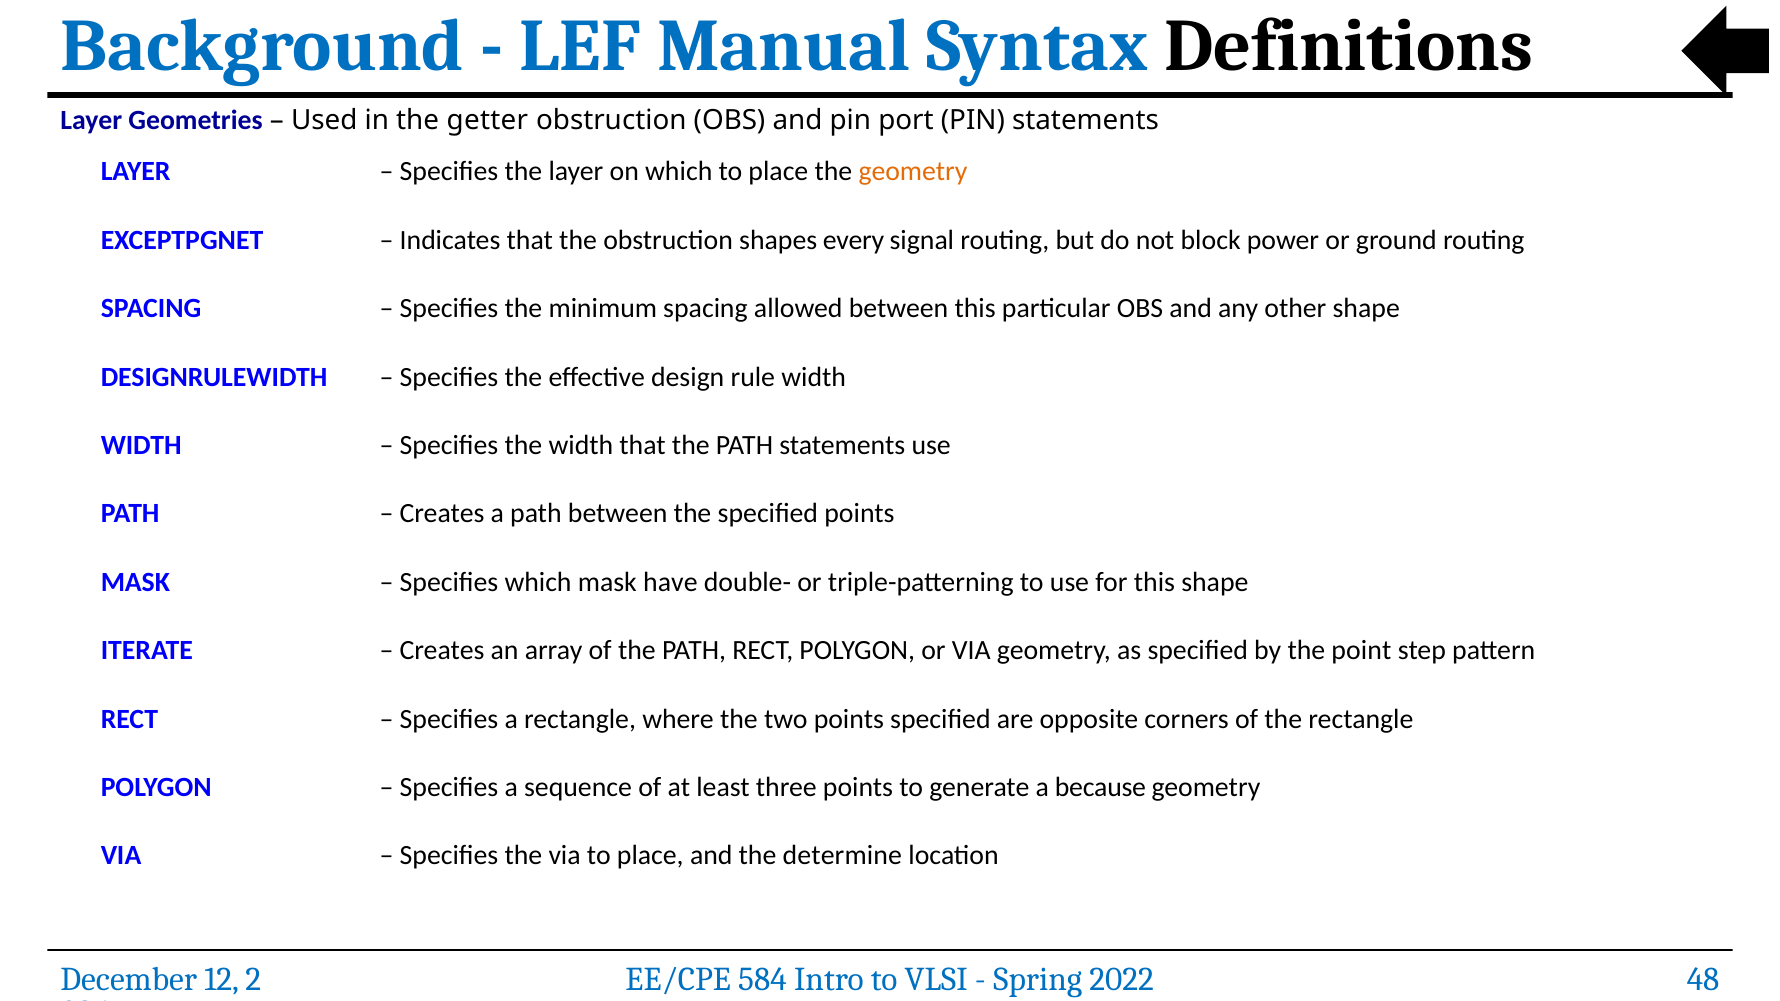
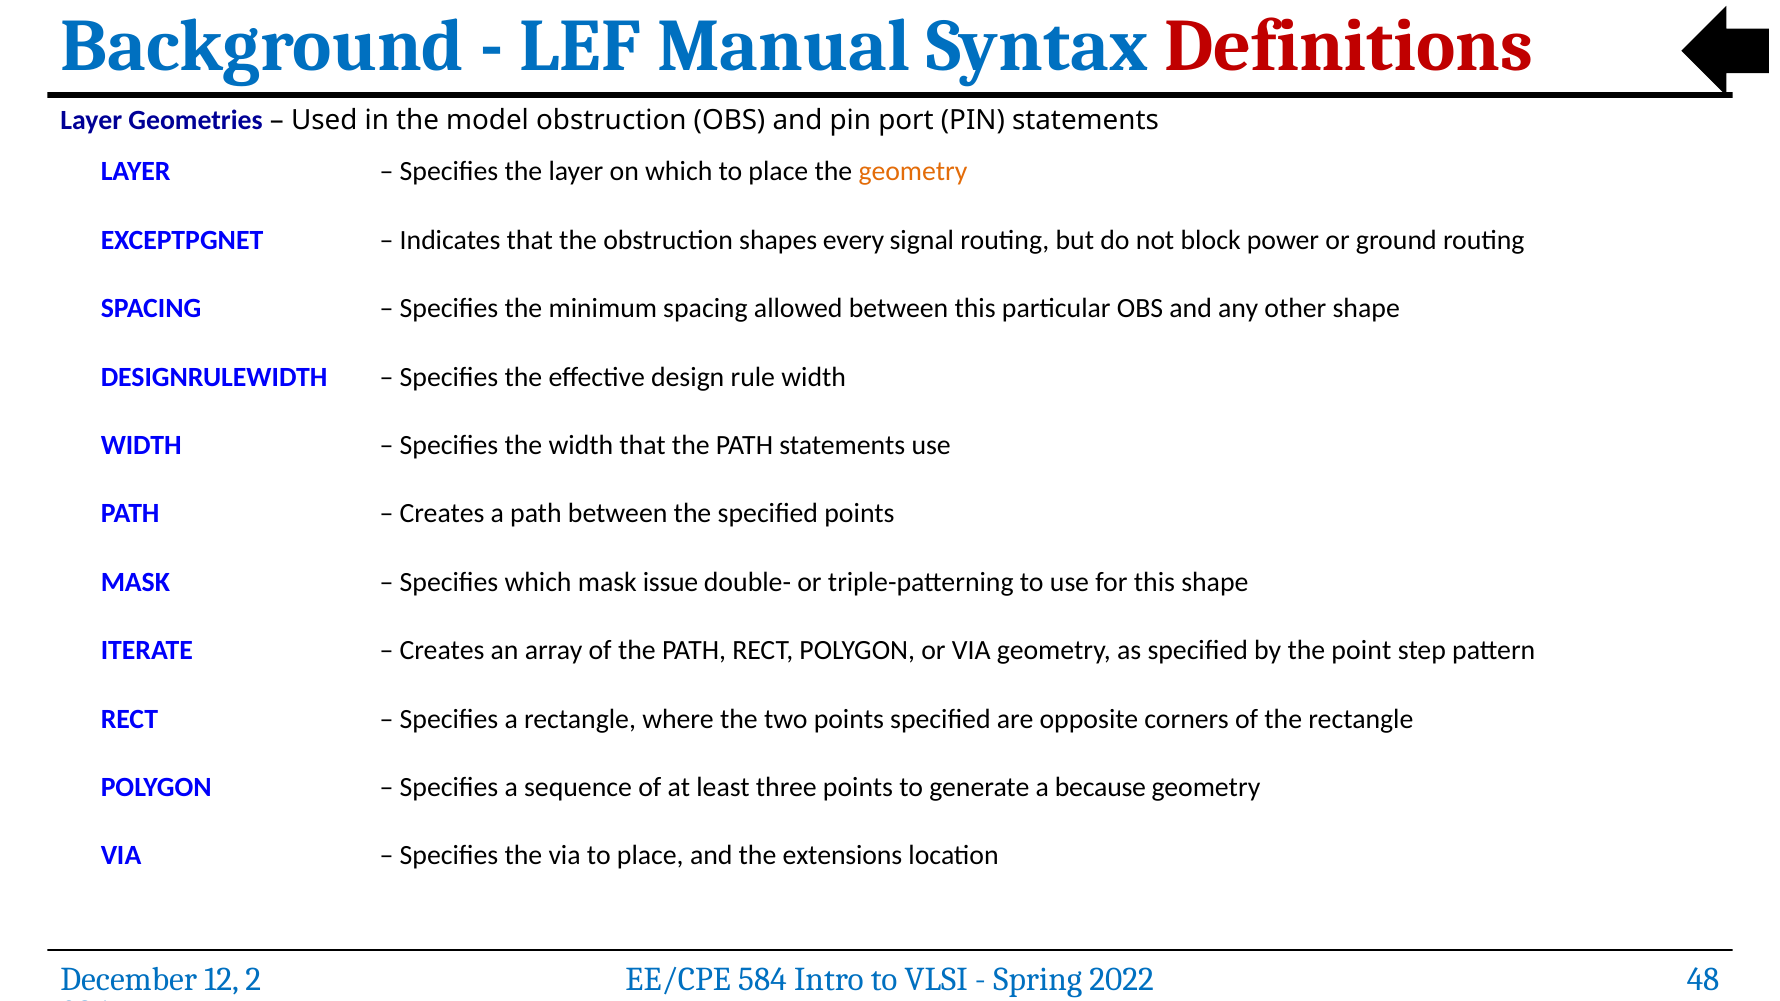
Definitions colour: black -> red
getter: getter -> model
have: have -> issue
determine: determine -> extensions
